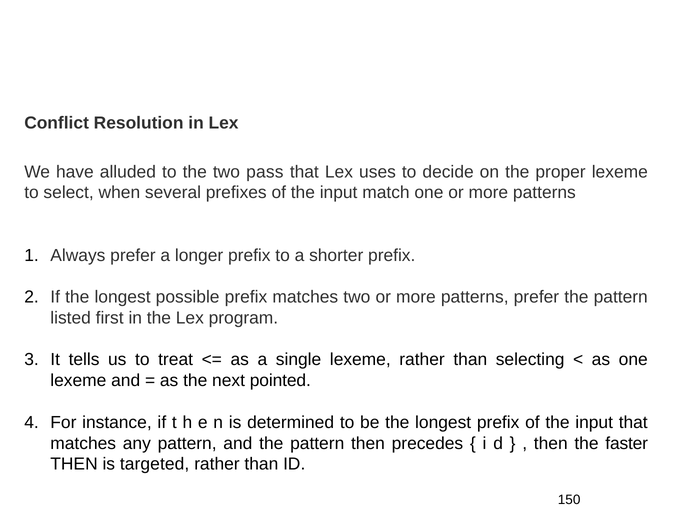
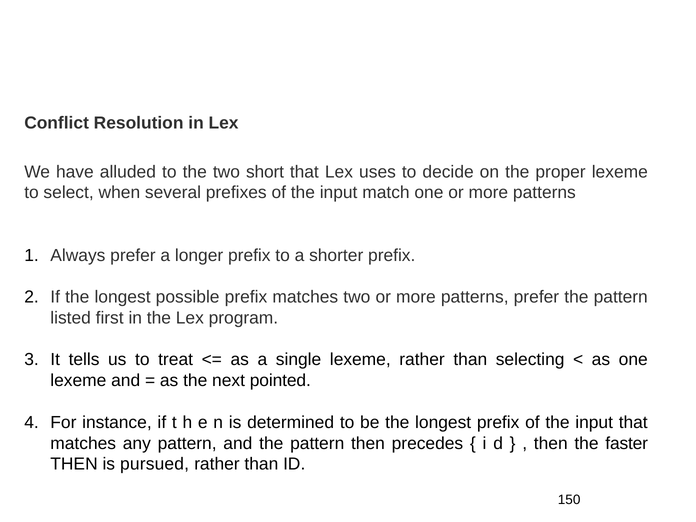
pass: pass -> short
targeted: targeted -> pursued
